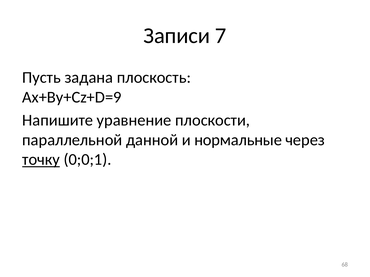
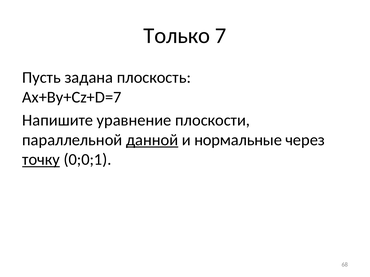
Записи: Записи -> Только
Ax+By+Cz+D=9: Ax+By+Cz+D=9 -> Ax+By+Cz+D=7
данной underline: none -> present
